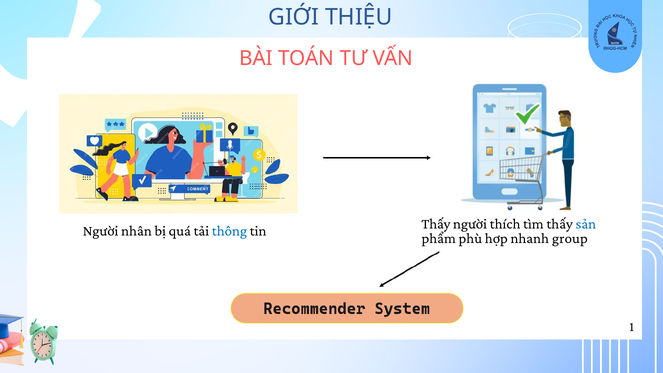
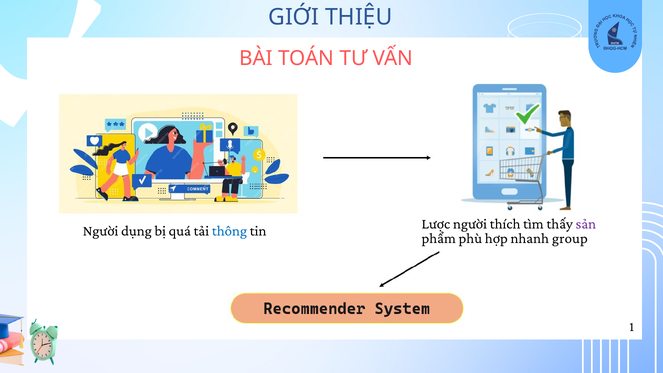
Thấy at (436, 224): Thấy -> Lược
sản colour: blue -> purple
nhân: nhân -> dụng
